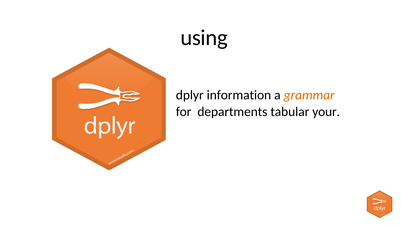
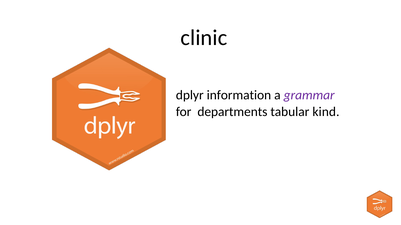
using: using -> clinic
grammar colour: orange -> purple
your: your -> kind
